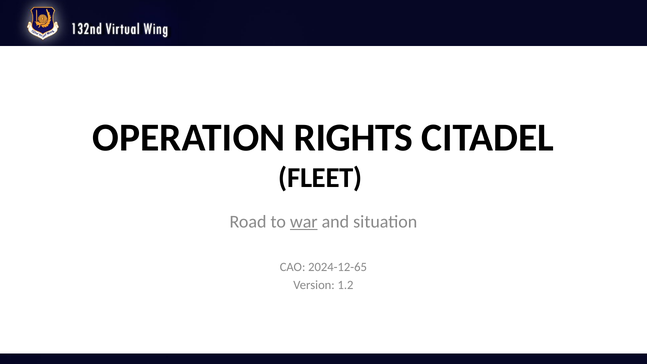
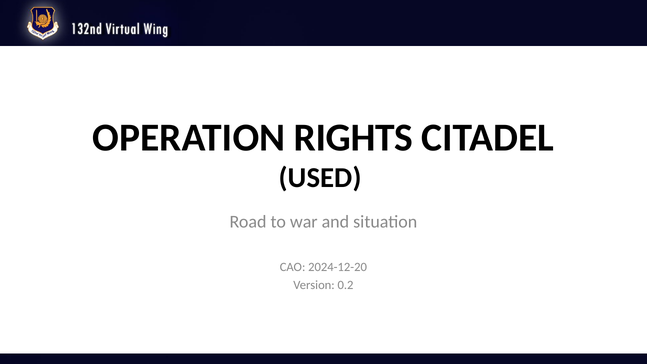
FLEET: FLEET -> USED
war underline: present -> none
2024-12-65: 2024-12-65 -> 2024-12-20
1.2: 1.2 -> 0.2
